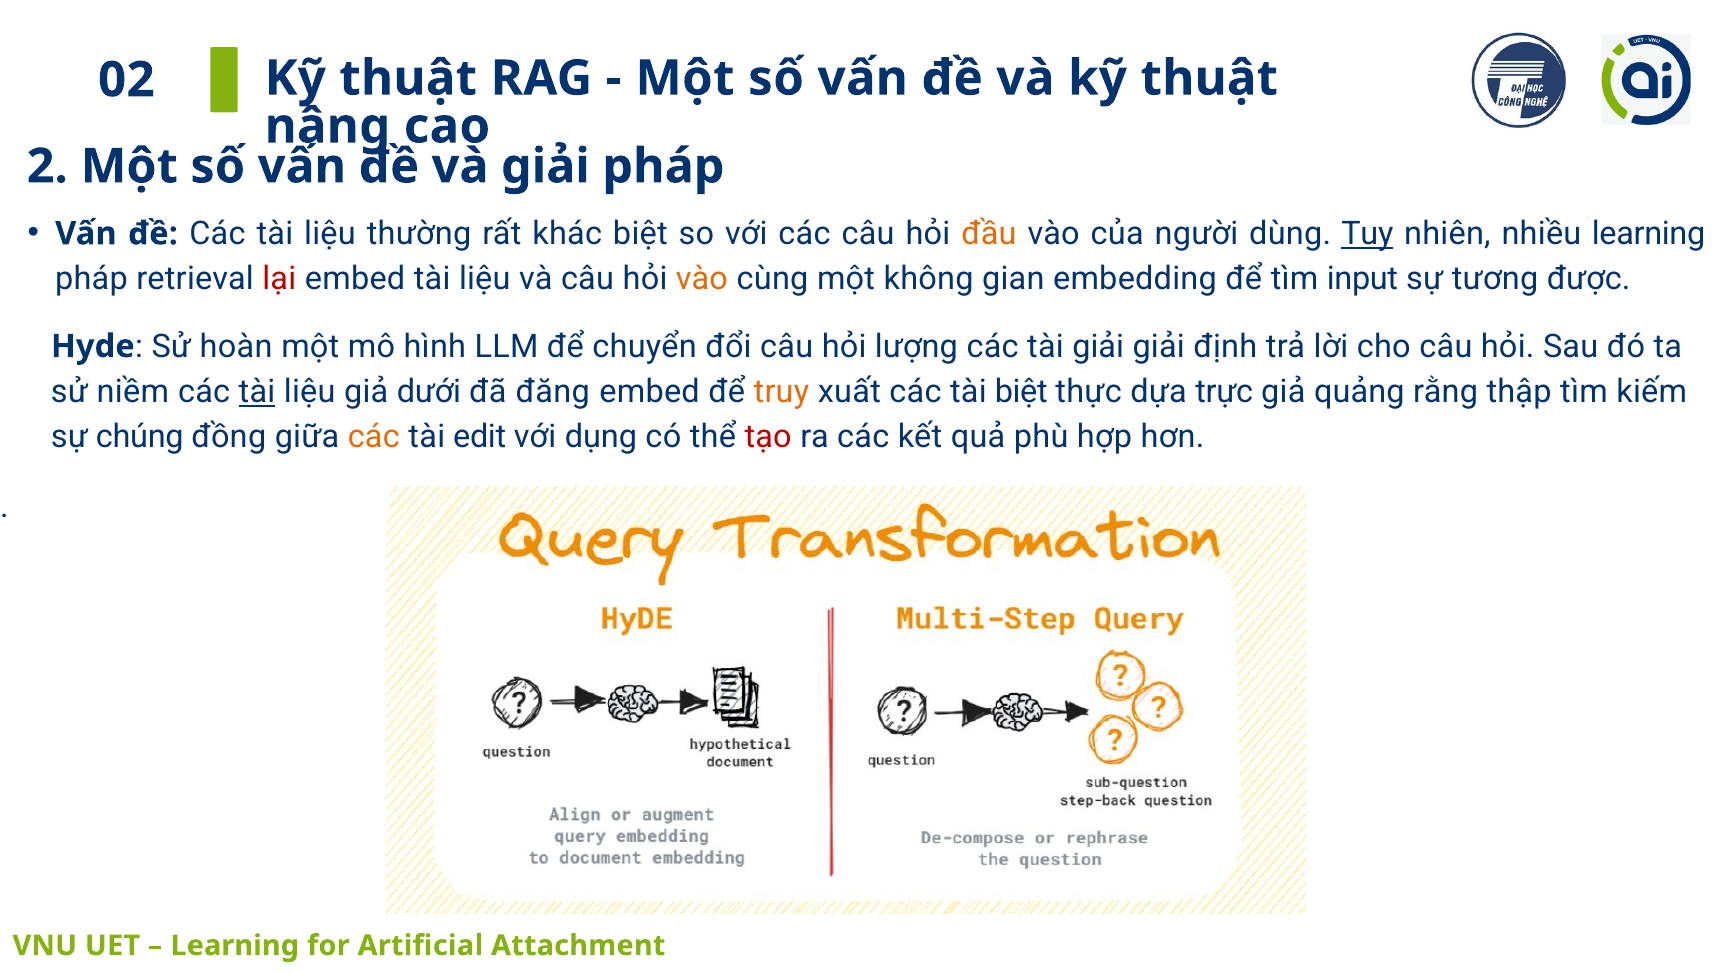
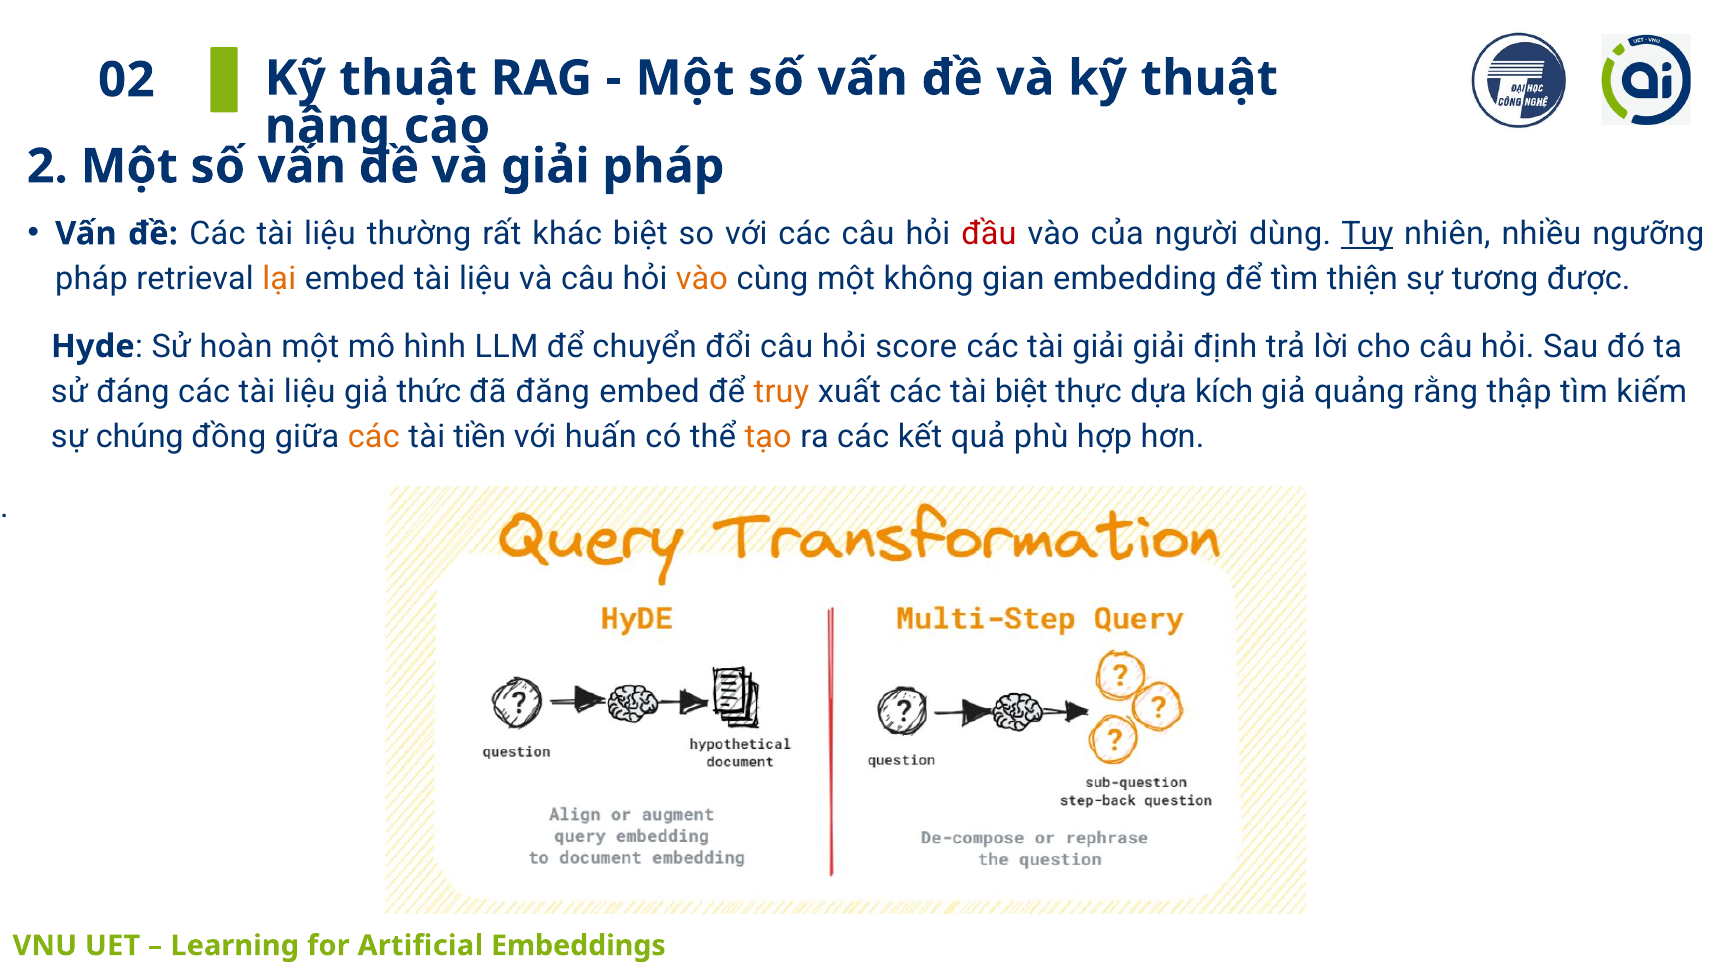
đầu colour: orange -> red
nhiều learning: learning -> ngưỡng
lại colour: red -> orange
input: input -> thiện
lượng: lượng -> score
niềm: niềm -> đáng
tài at (257, 392) underline: present -> none
dưới: dưới -> thức
trực: trực -> kích
edit: edit -> tiền
dụng: dụng -> huấn
tạo colour: red -> orange
Attachment: Attachment -> Embeddings
